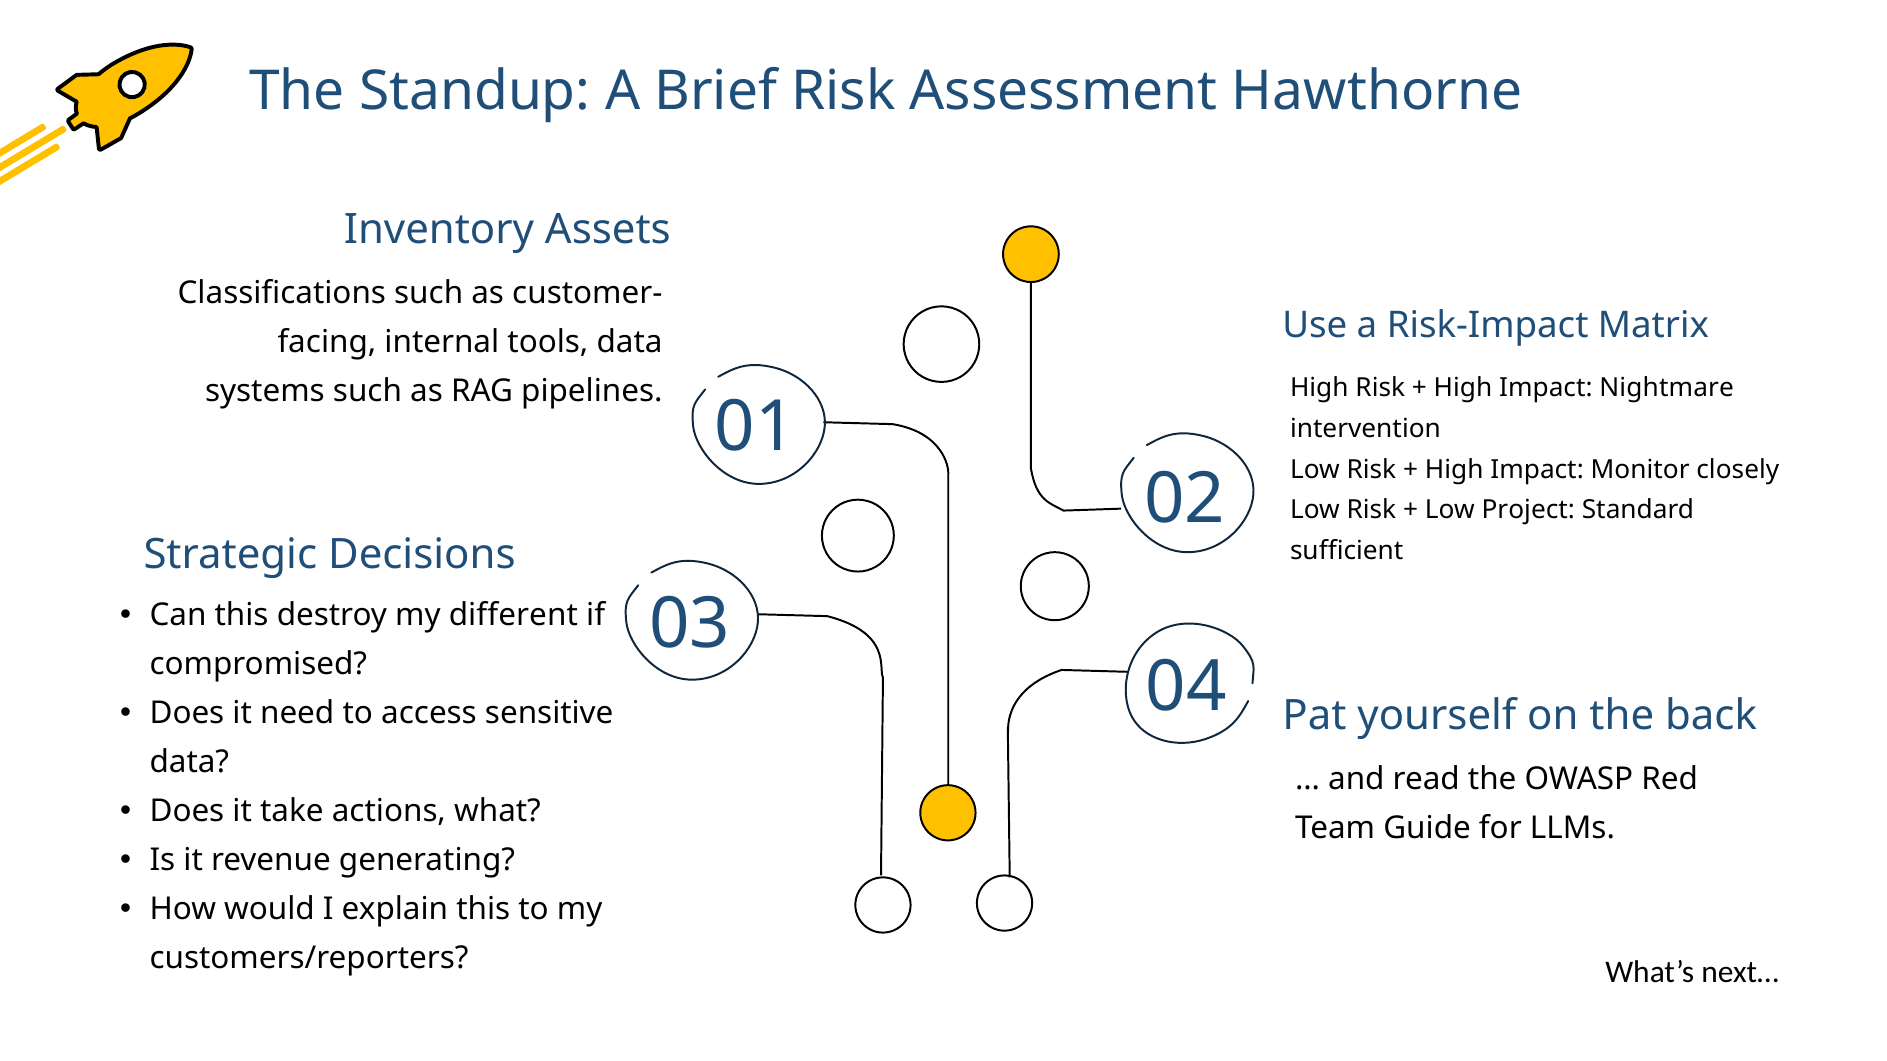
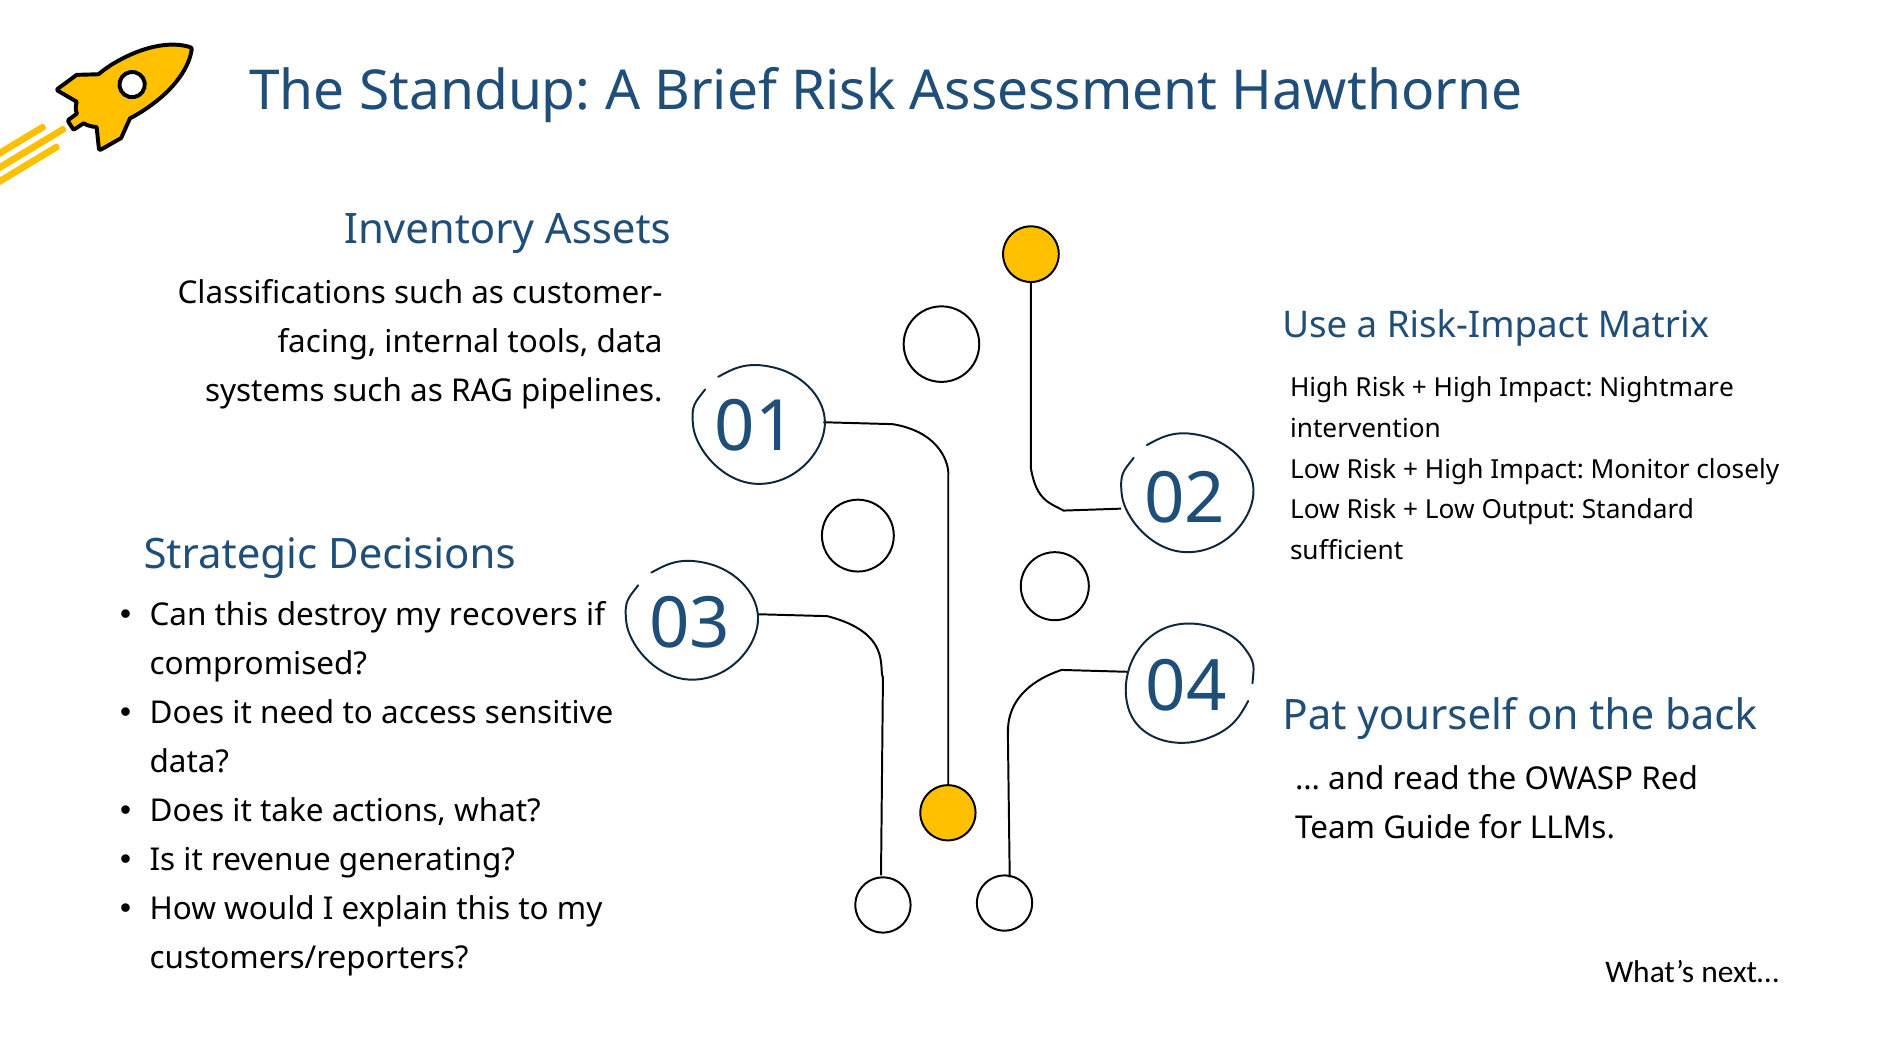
Project: Project -> Output
different: different -> recovers
